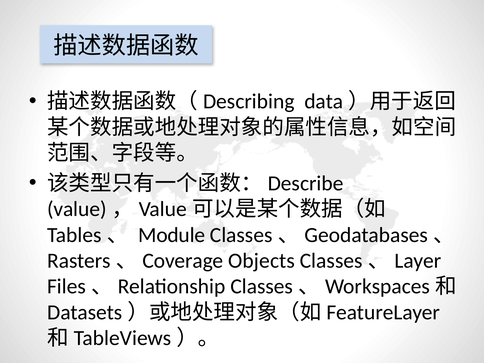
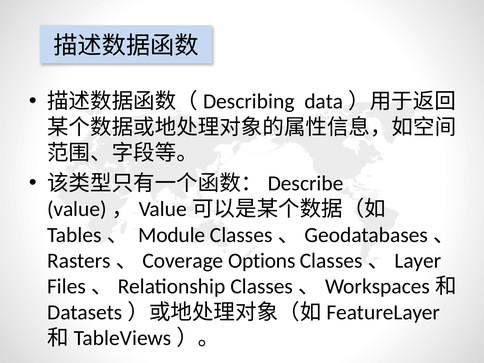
Objects: Objects -> Options
